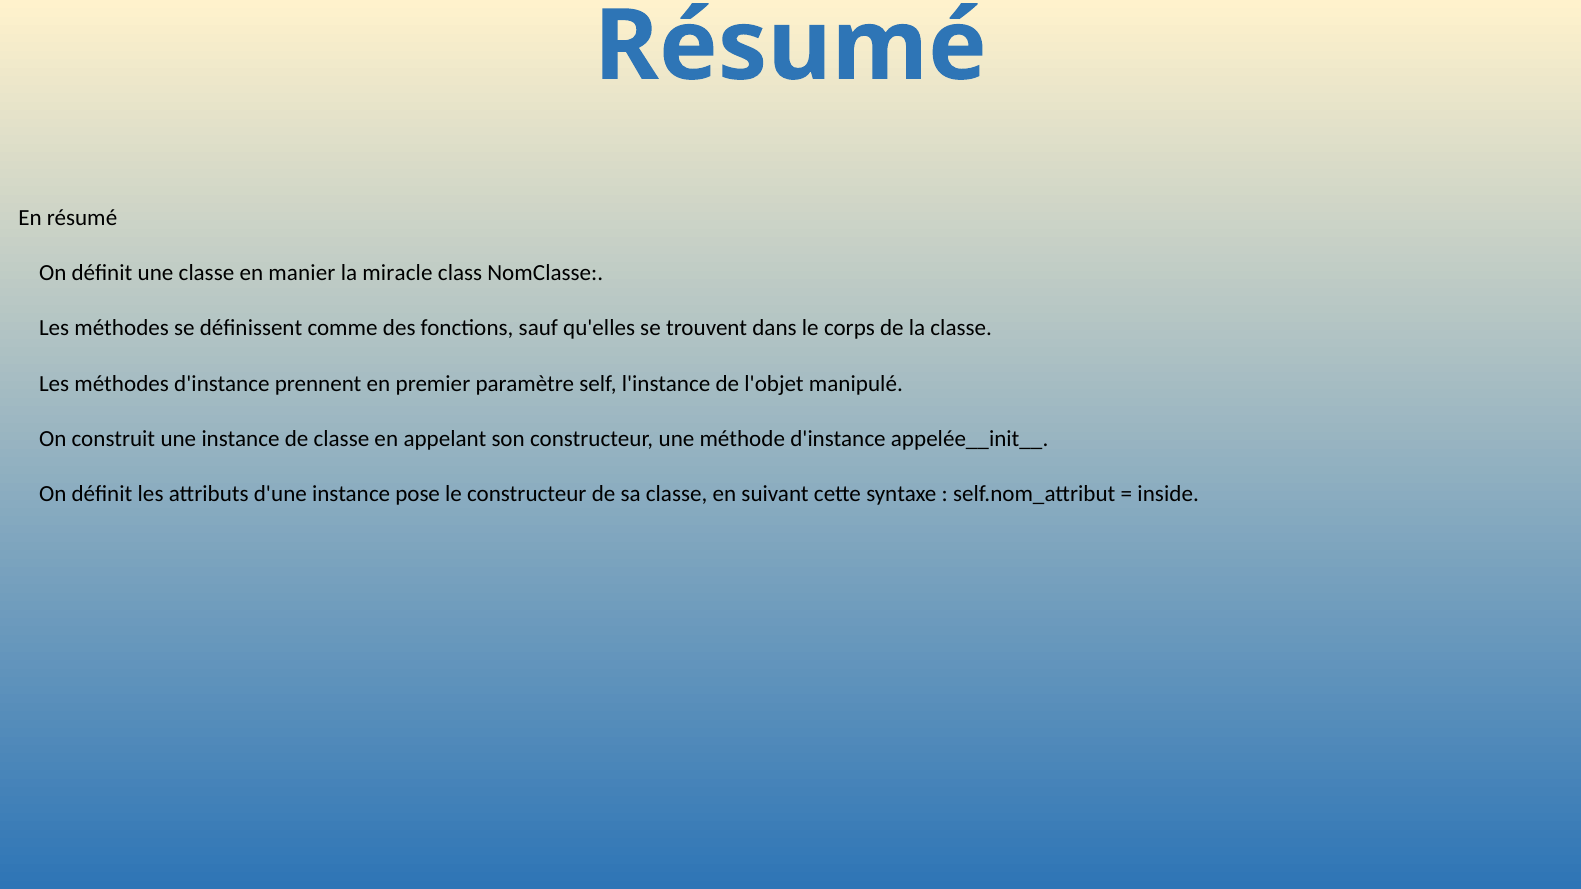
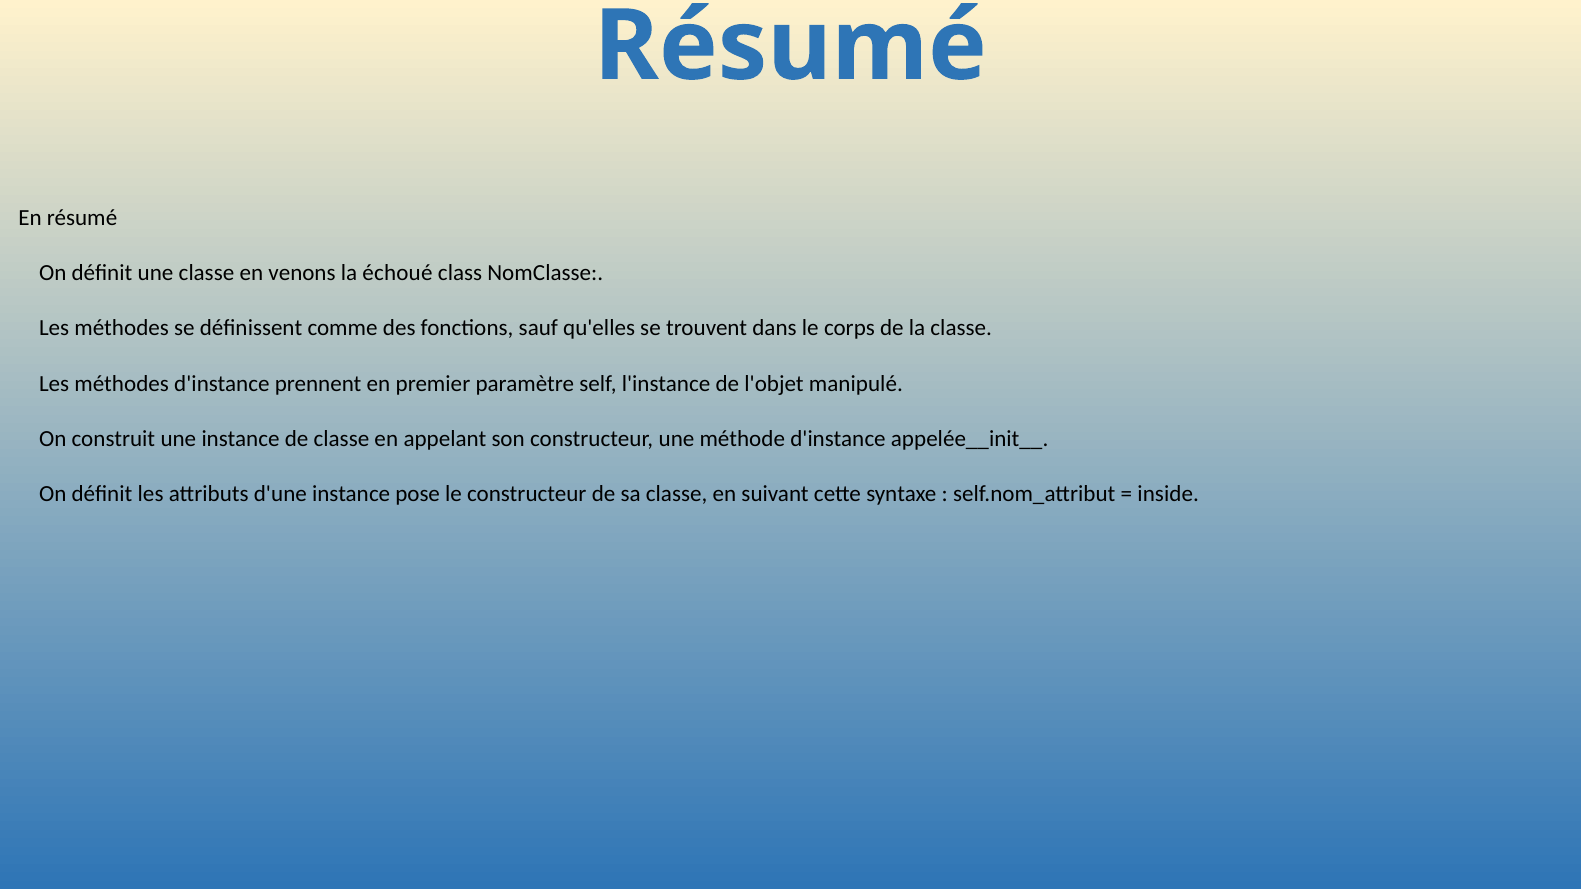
manier: manier -> venons
miracle: miracle -> échoué
